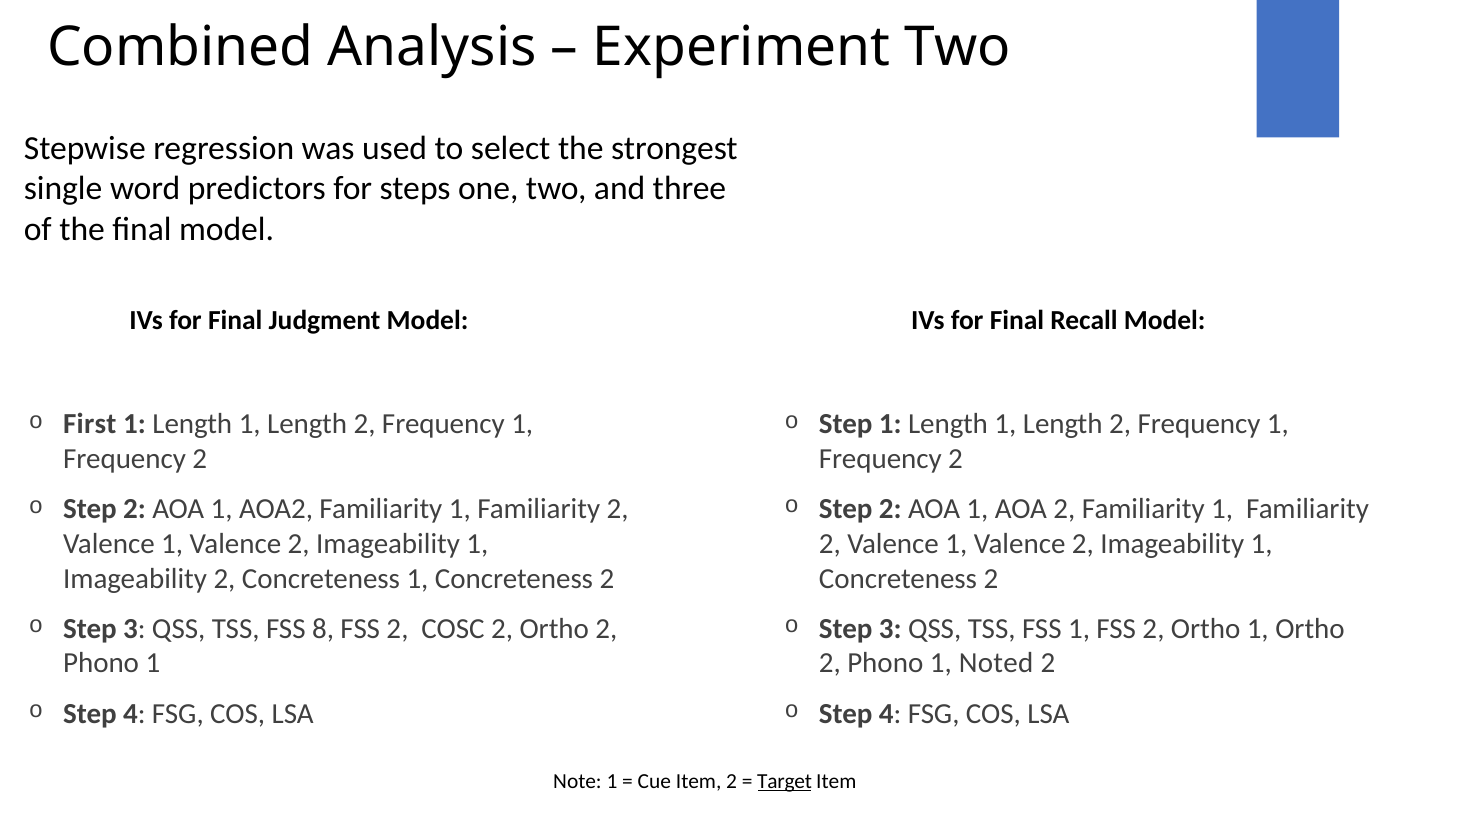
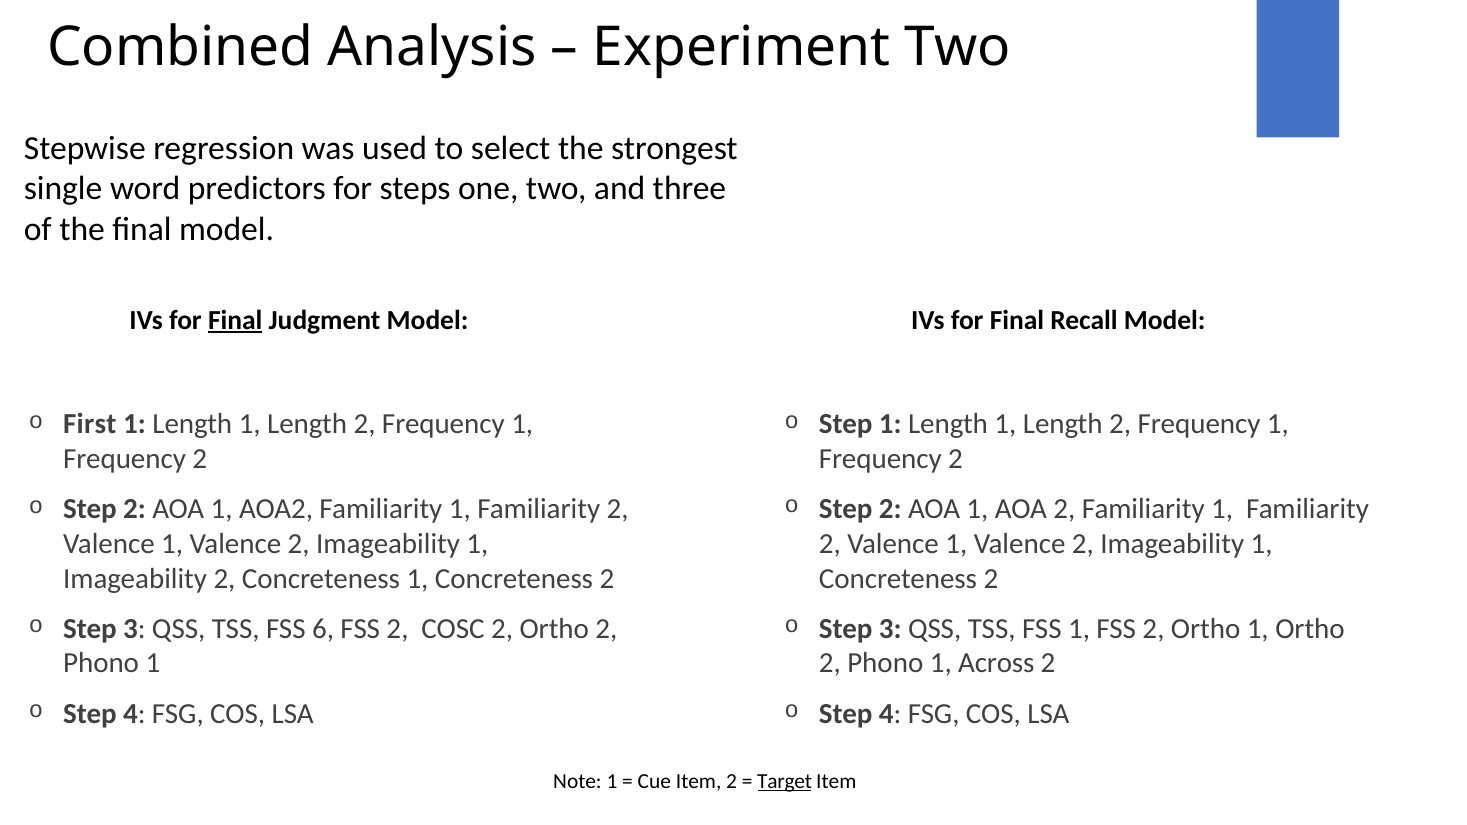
Final at (235, 321) underline: none -> present
8: 8 -> 6
Noted: Noted -> Across
